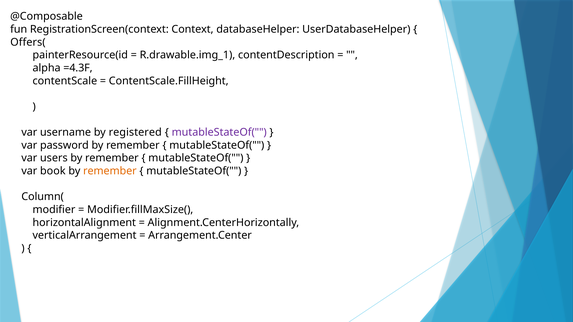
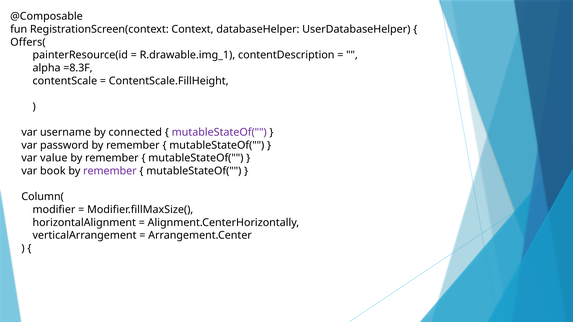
=4.3F: =4.3F -> =8.3F
registered: registered -> connected
users: users -> value
remember at (110, 171) colour: orange -> purple
